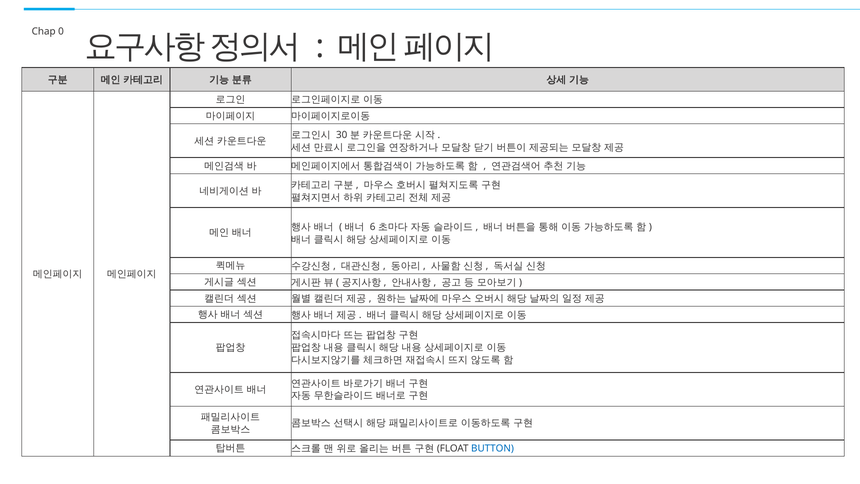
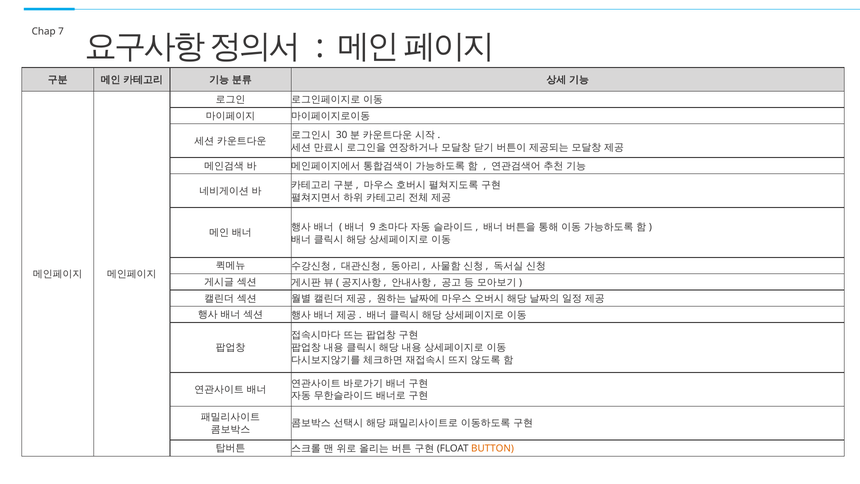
0: 0 -> 7
6: 6 -> 9
BUTTON colour: blue -> orange
